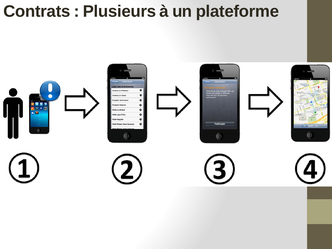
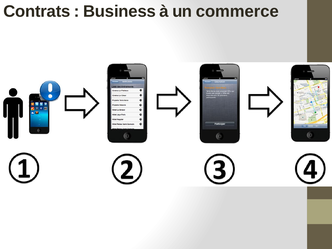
Plusieurs: Plusieurs -> Business
plateforme: plateforme -> commerce
